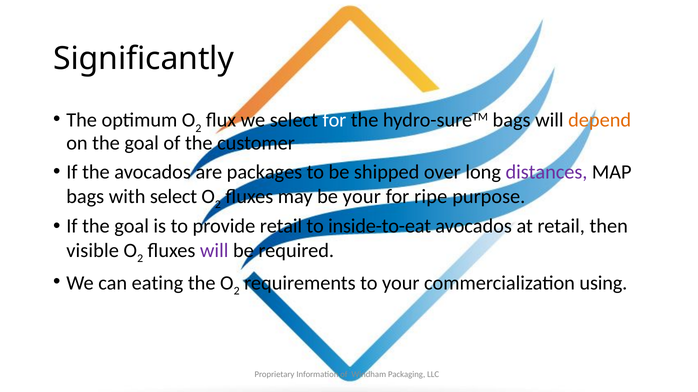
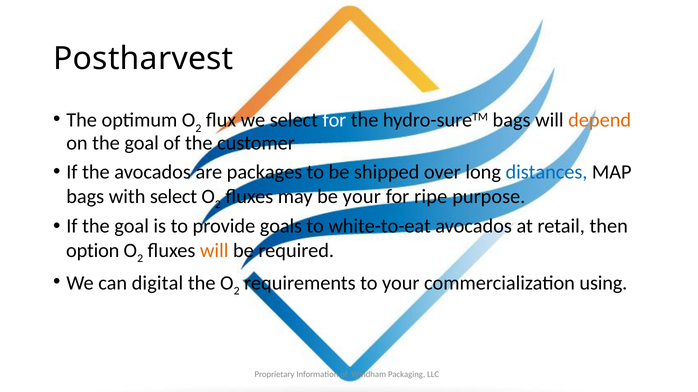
Significantly: Significantly -> Postharvest
distances colour: purple -> blue
provide retail: retail -> goals
inside-to-eat: inside-to-eat -> white-to-eat
visible: visible -> option
will at (214, 251) colour: purple -> orange
eating: eating -> digital
